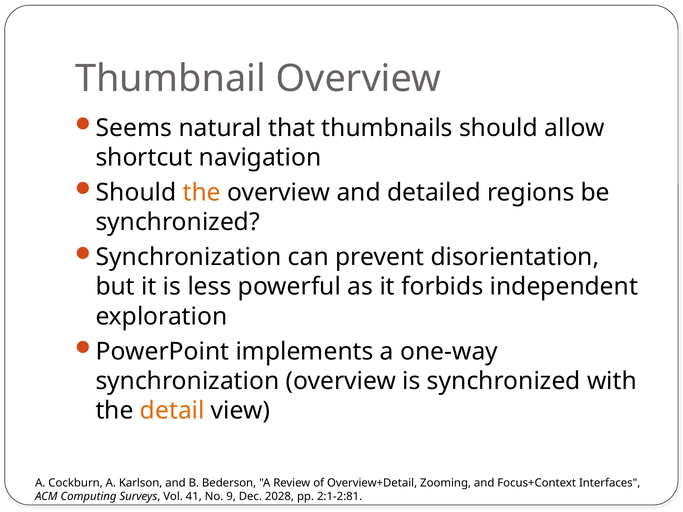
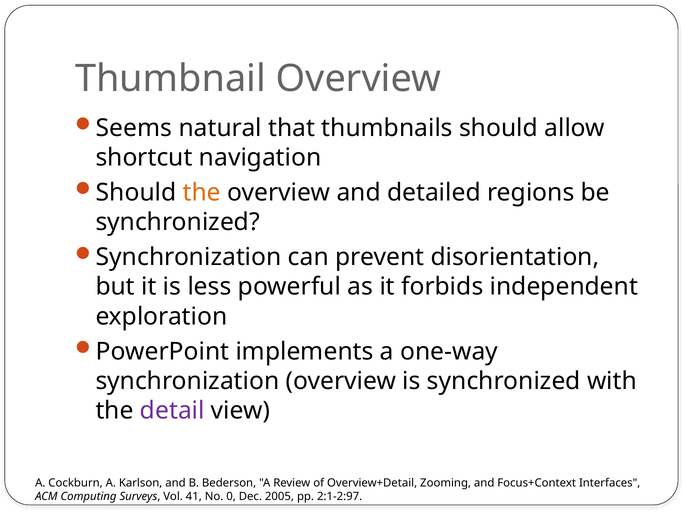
detail colour: orange -> purple
9: 9 -> 0
2028: 2028 -> 2005
2:1-2:81: 2:1-2:81 -> 2:1-2:97
